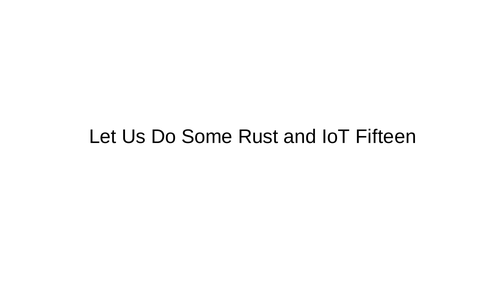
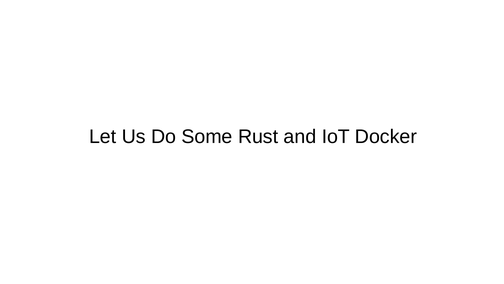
Fifteen: Fifteen -> Docker
